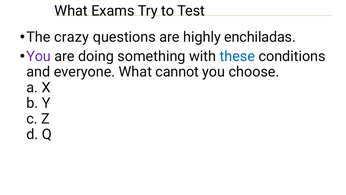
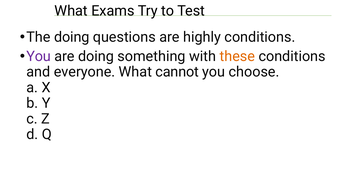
The crazy: crazy -> doing
highly enchiladas: enchiladas -> conditions
these colour: blue -> orange
